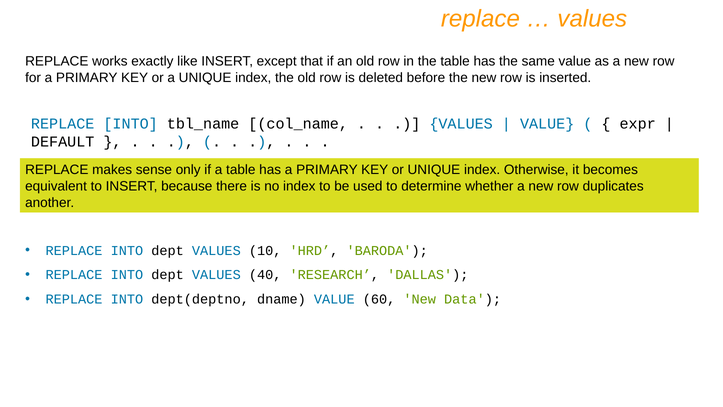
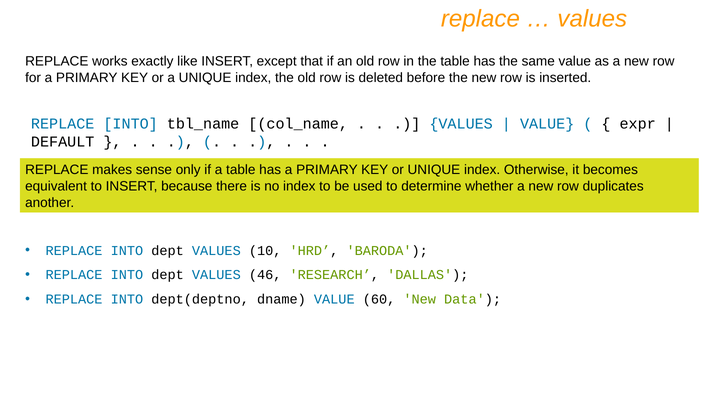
40: 40 -> 46
